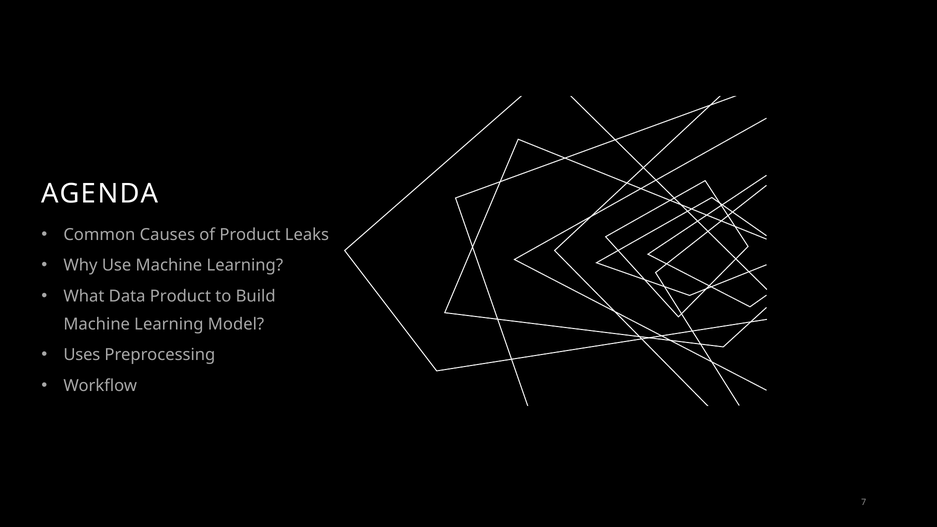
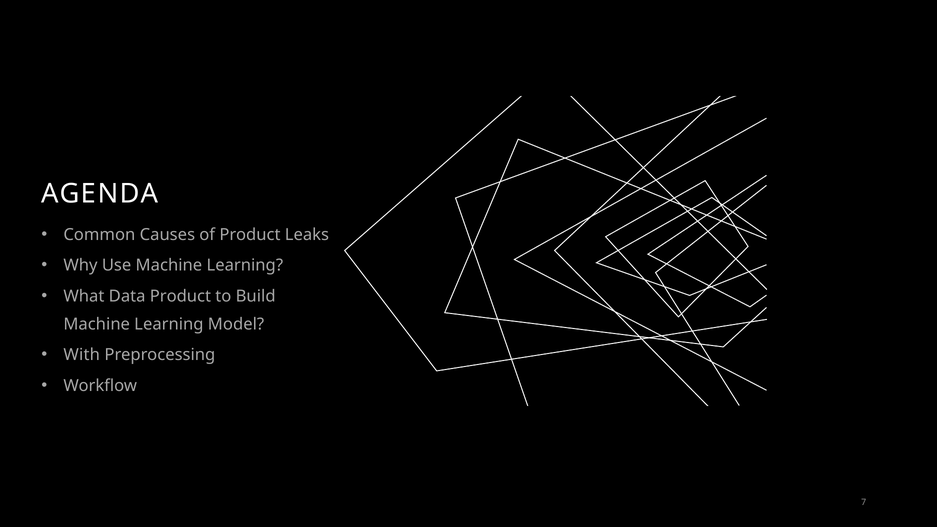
Uses: Uses -> With
